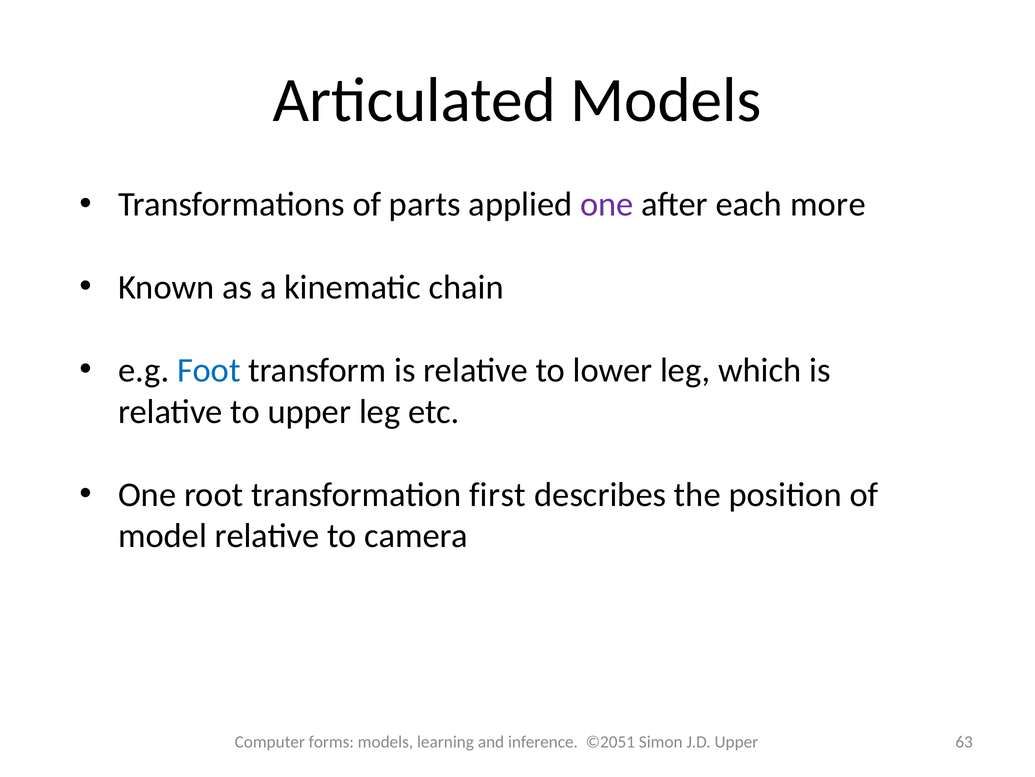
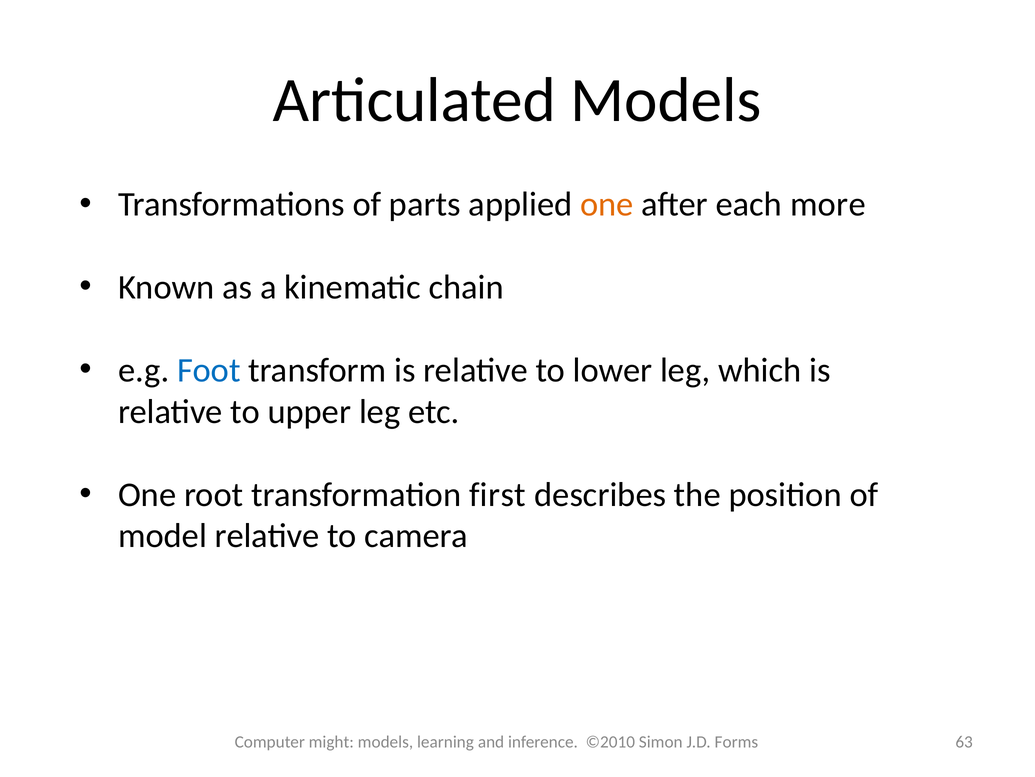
one at (607, 204) colour: purple -> orange
forms: forms -> might
©2051: ©2051 -> ©2010
J.D Upper: Upper -> Forms
